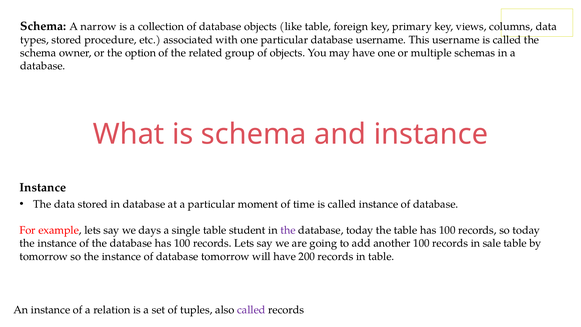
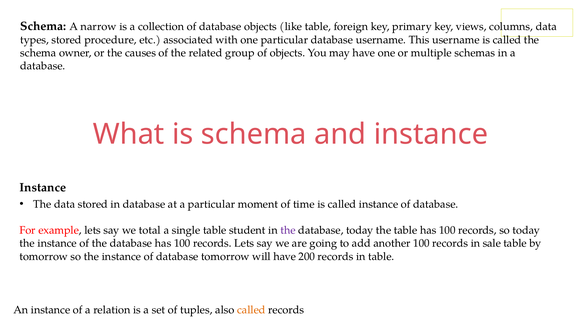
option: option -> causes
days: days -> total
called at (251, 310) colour: purple -> orange
